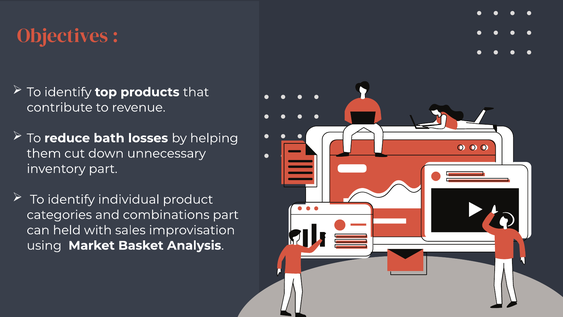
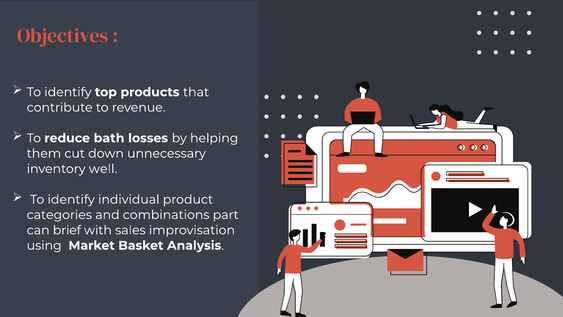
inventory part: part -> well
held: held -> brief
